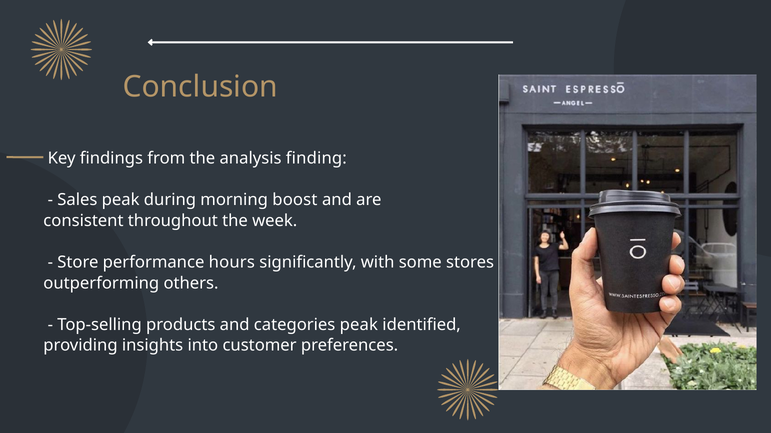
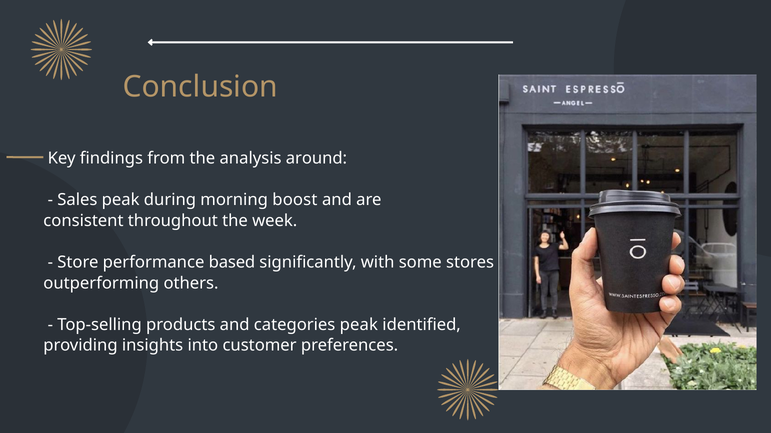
finding: finding -> around
hours: hours -> based
